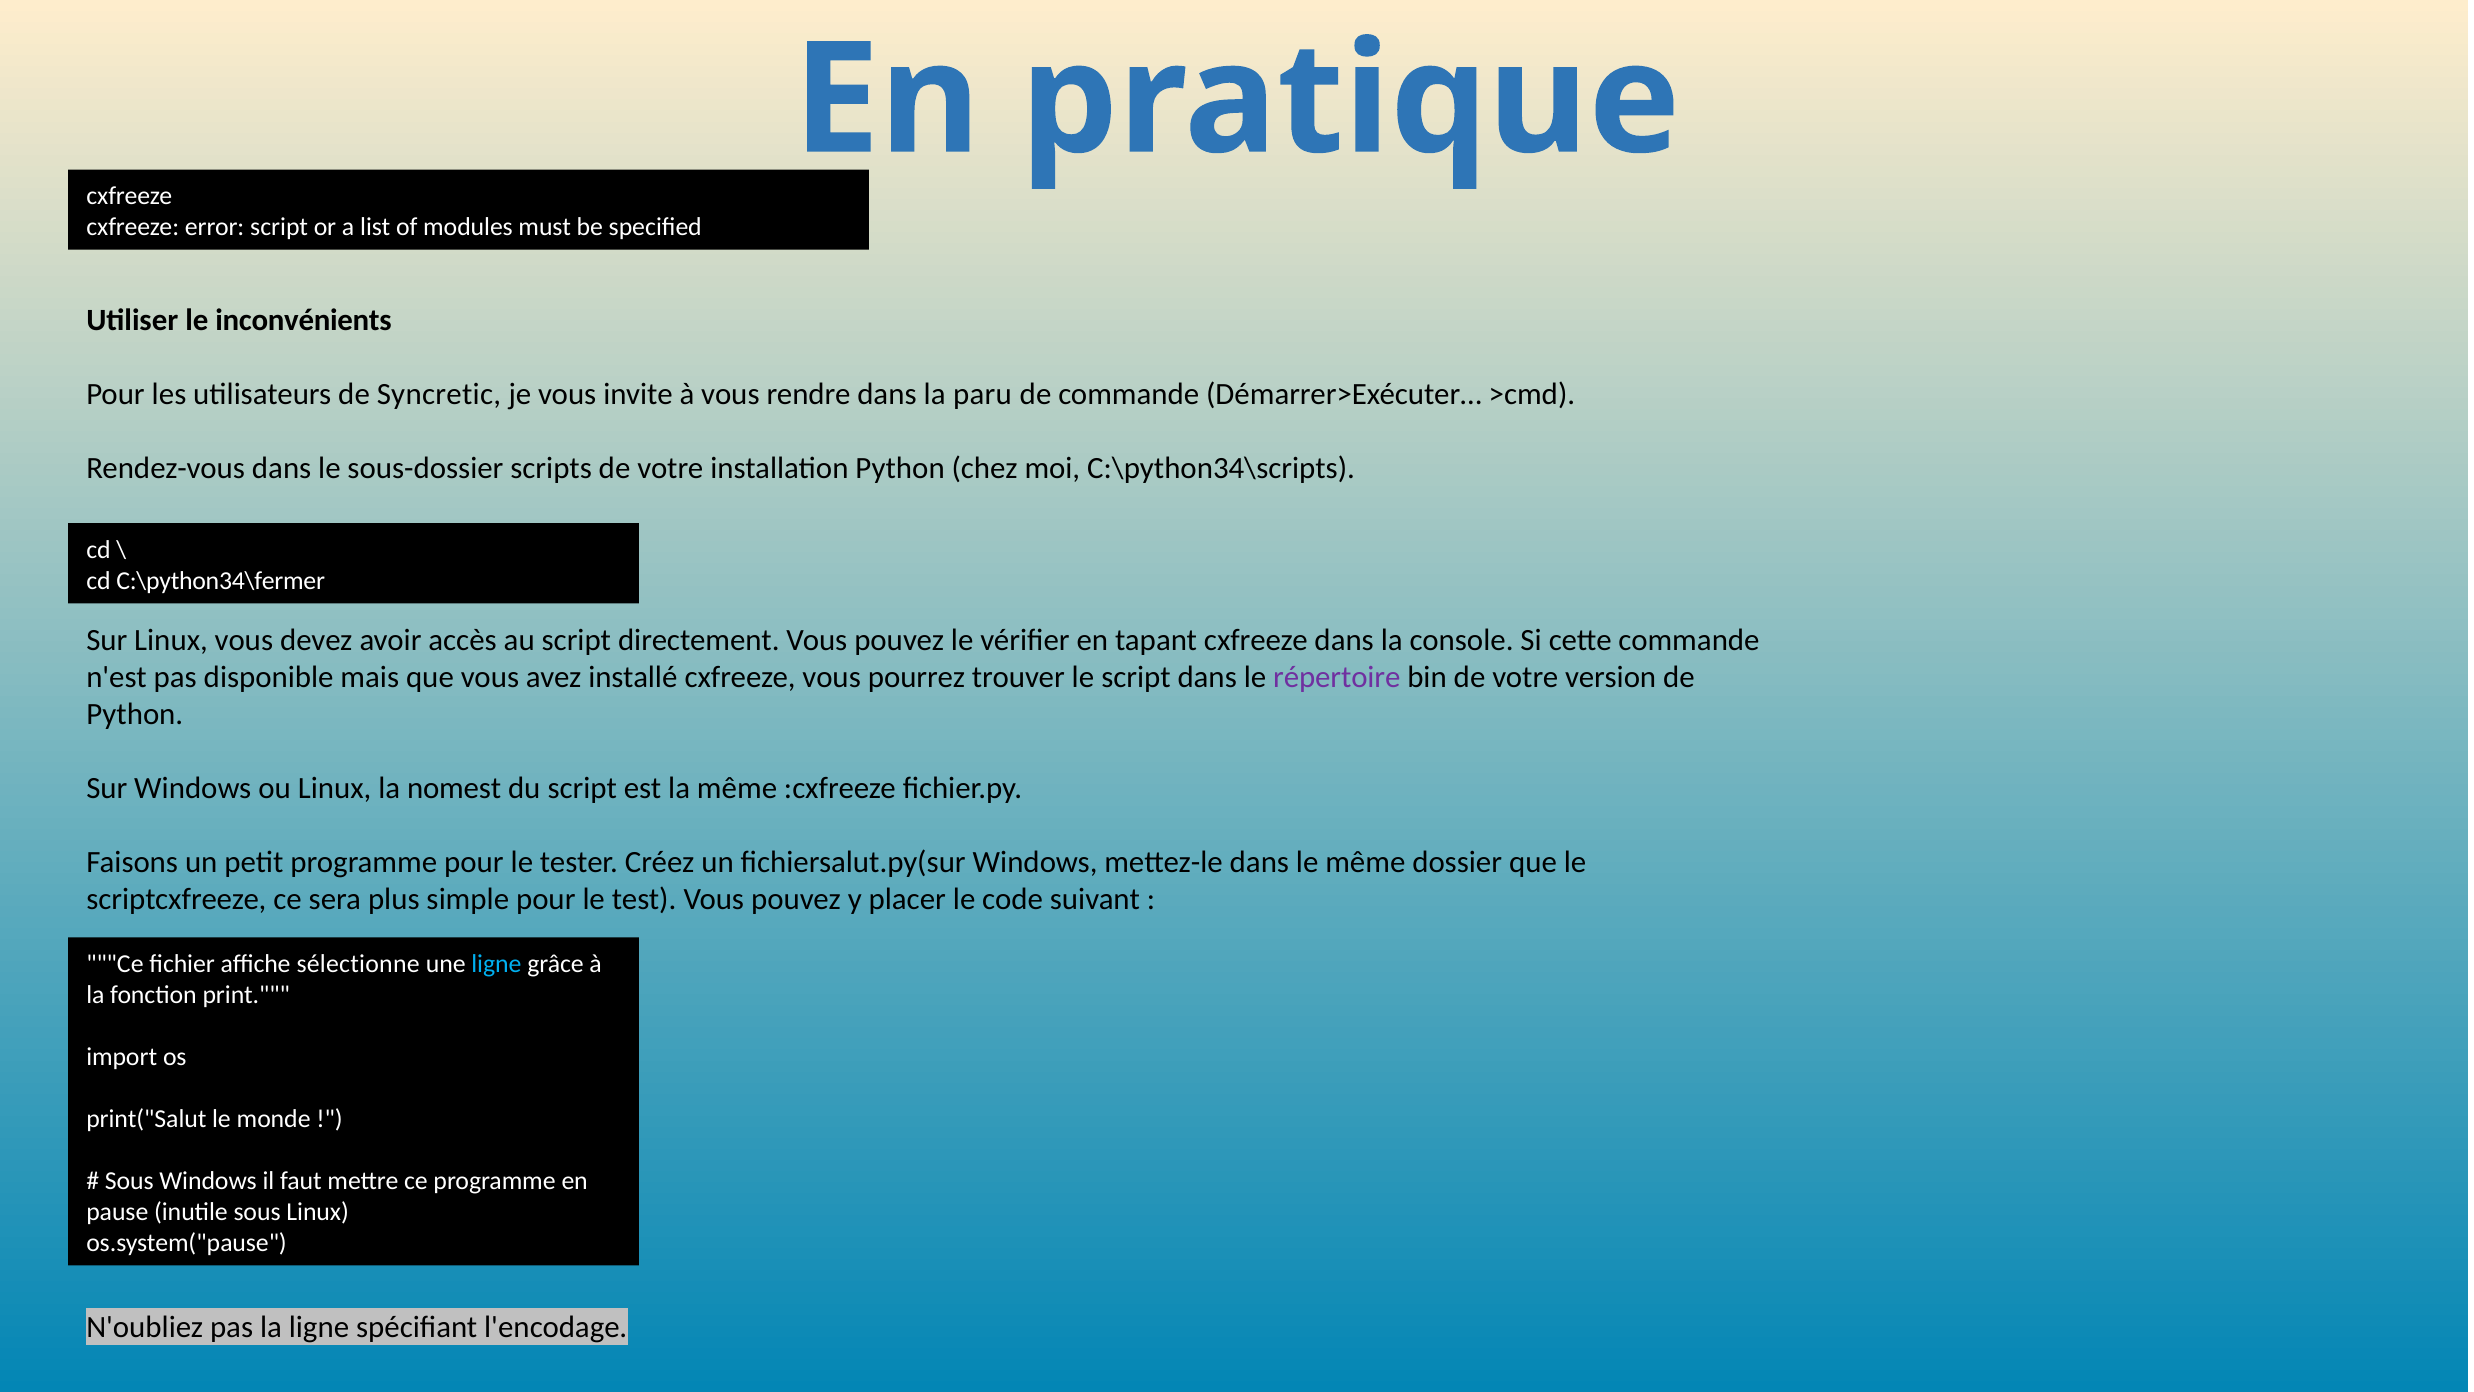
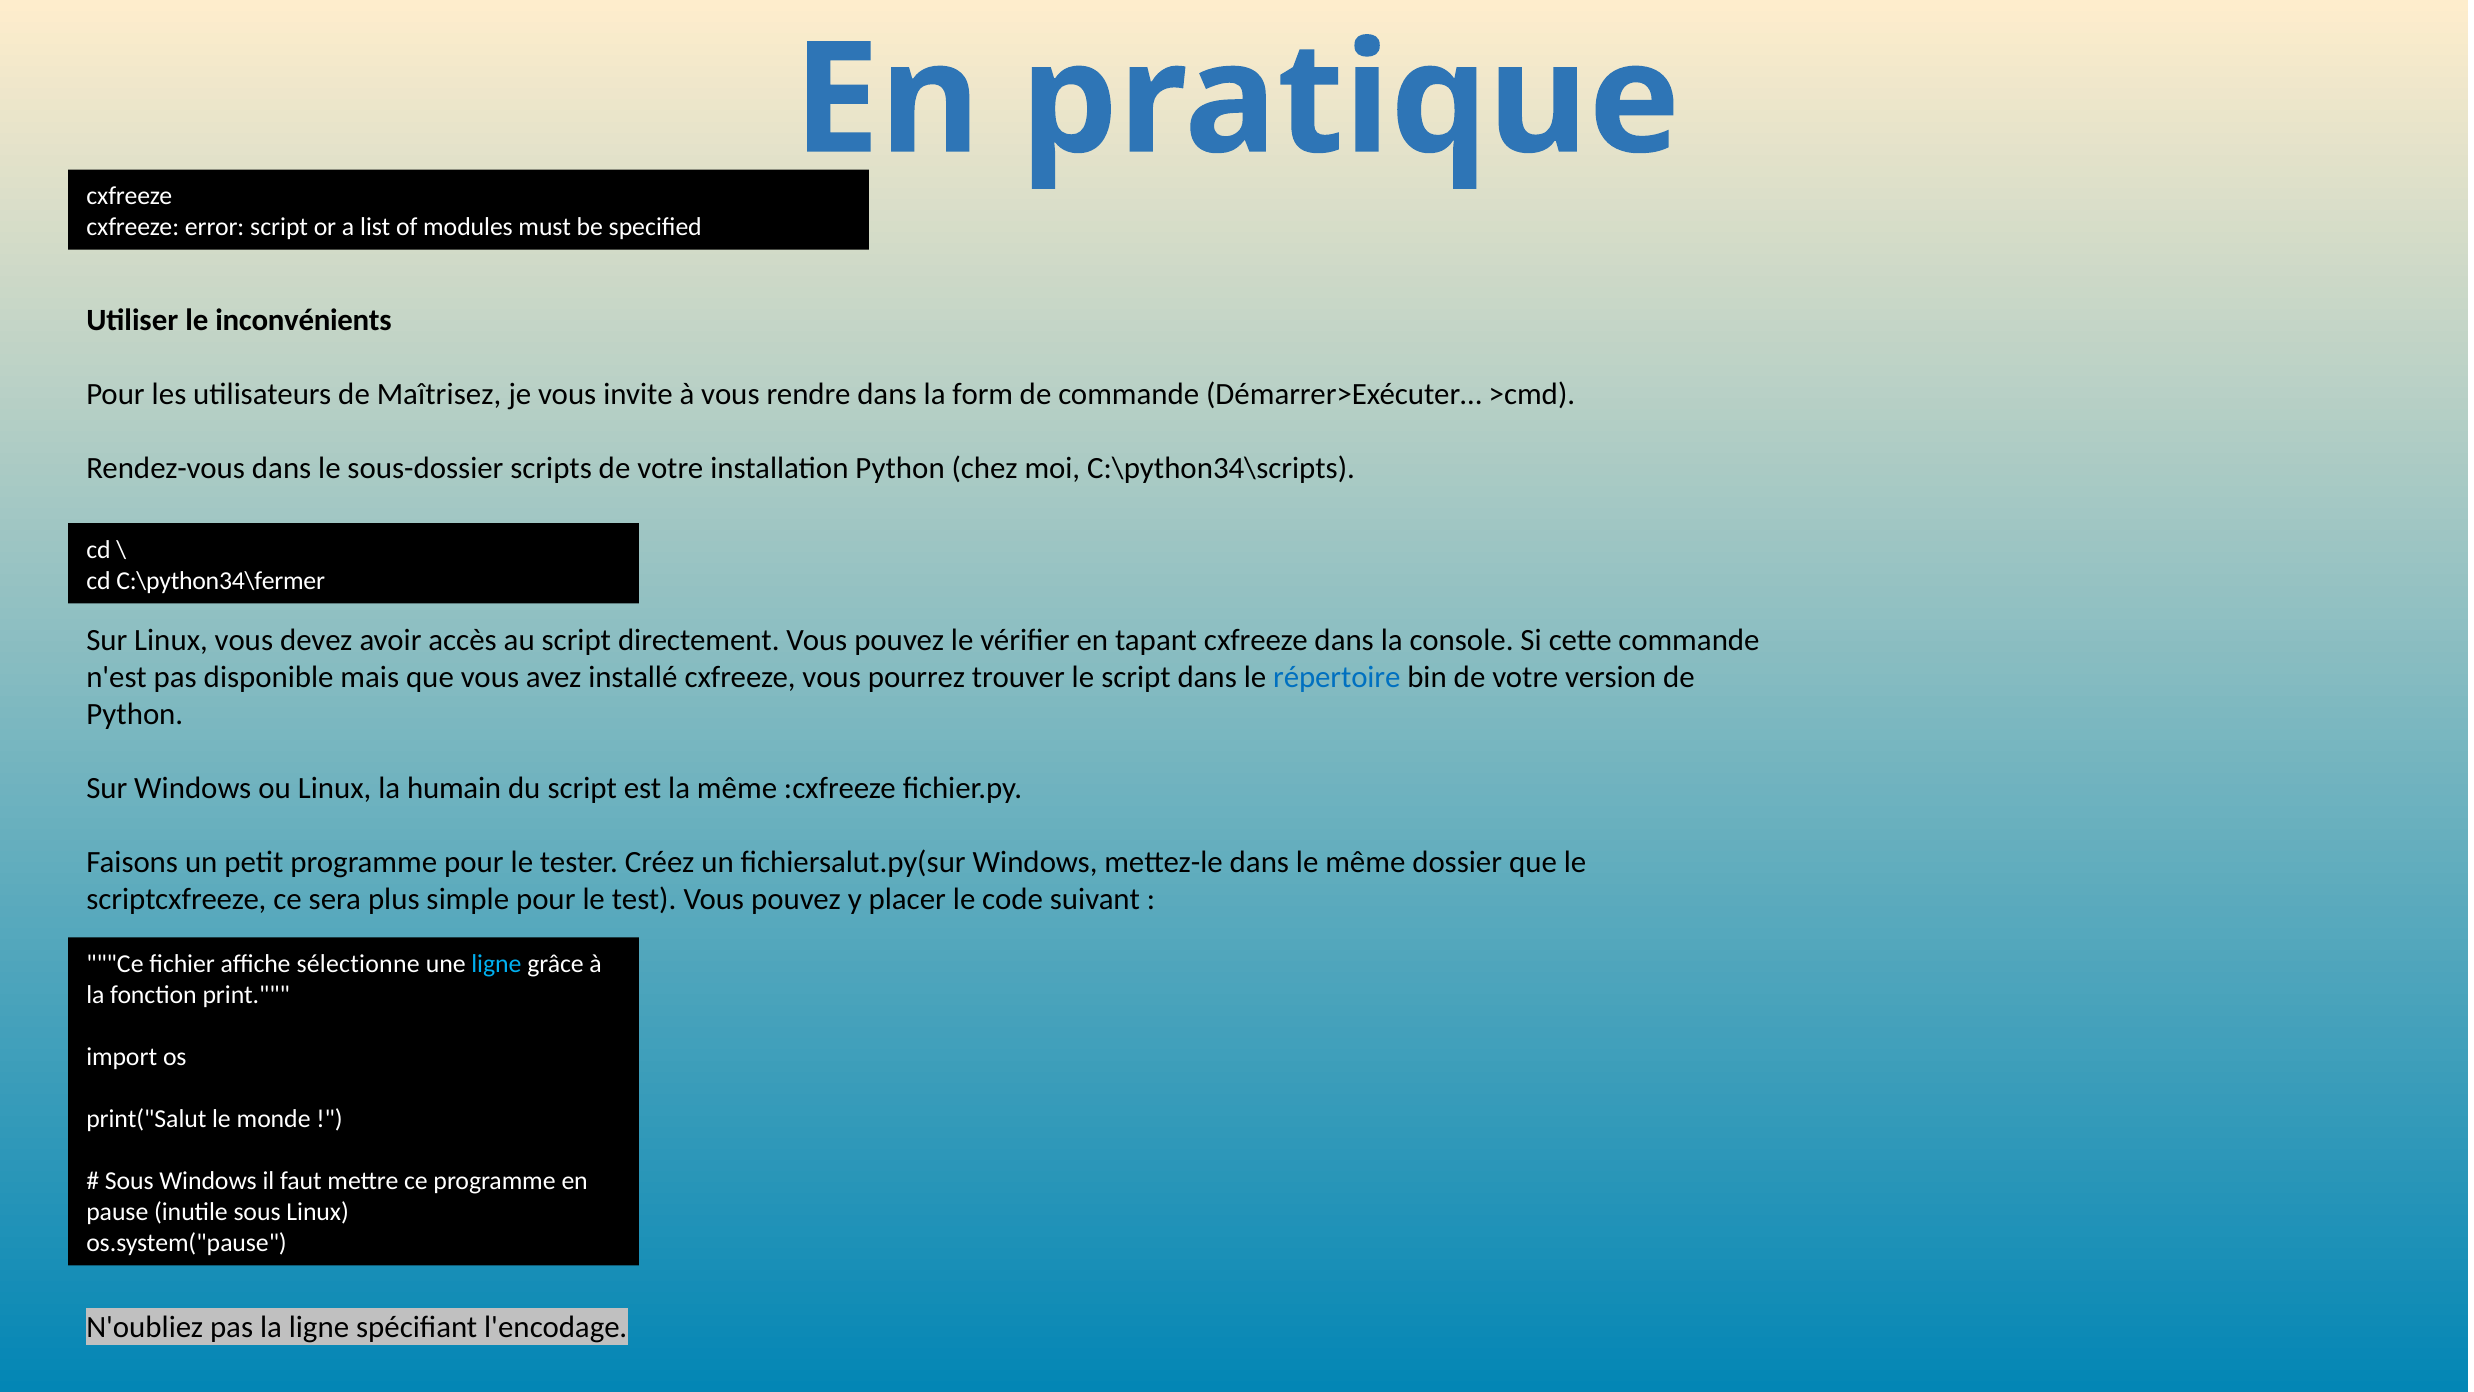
Syncretic: Syncretic -> Maîtrisez
paru: paru -> form
répertoire colour: purple -> blue
nomest: nomest -> humain
